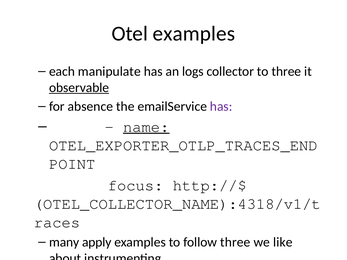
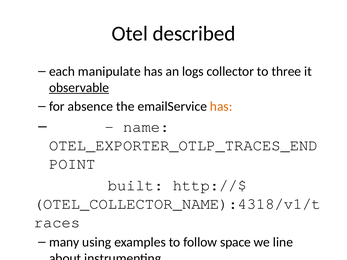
Otel examples: examples -> described
has at (221, 107) colour: purple -> orange
name underline: present -> none
focus: focus -> built
apply: apply -> using
follow three: three -> space
like: like -> line
